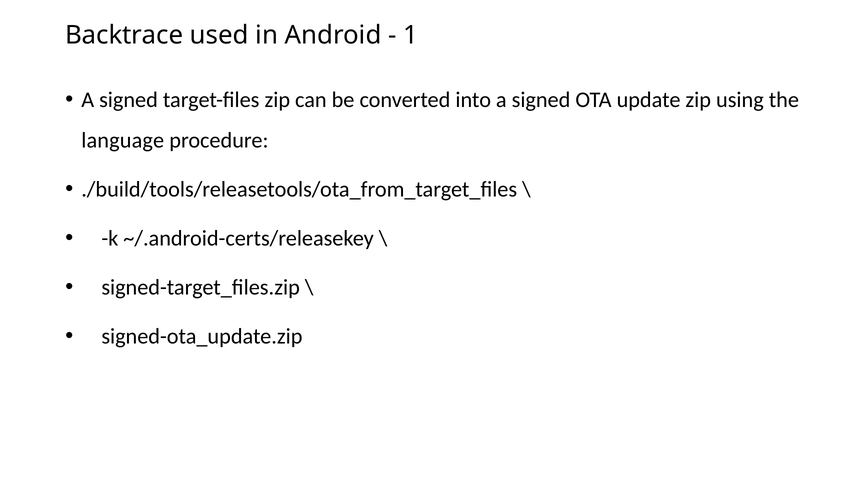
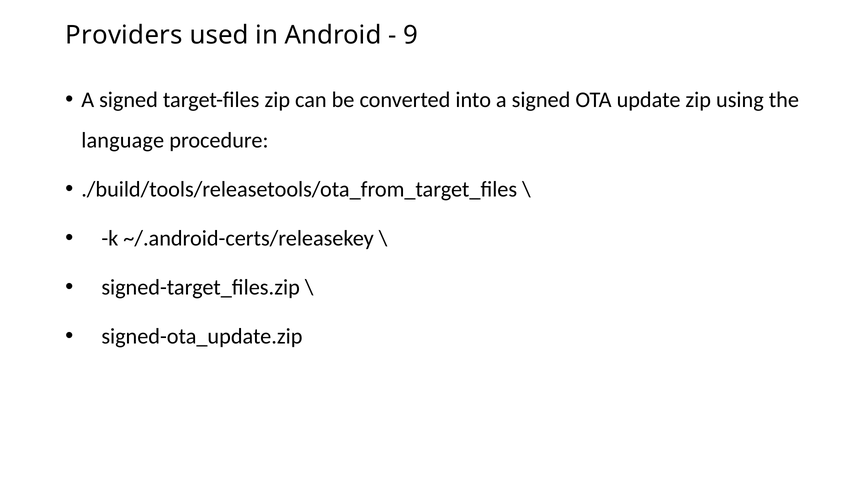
Backtrace: Backtrace -> Providers
1: 1 -> 9
